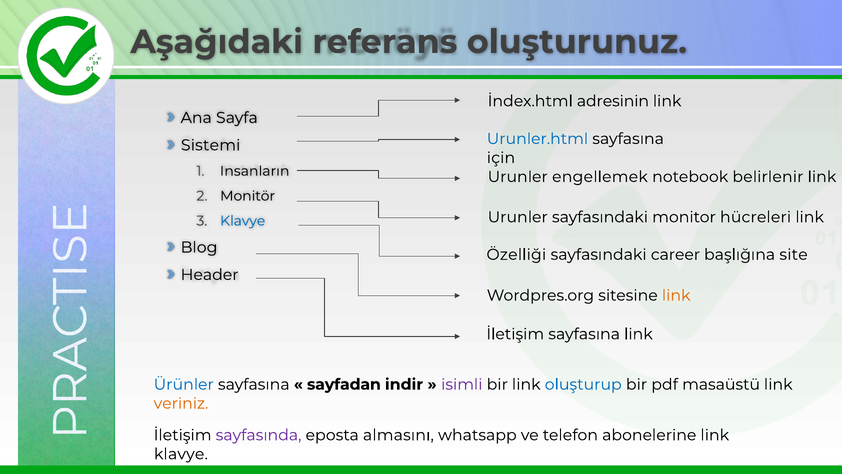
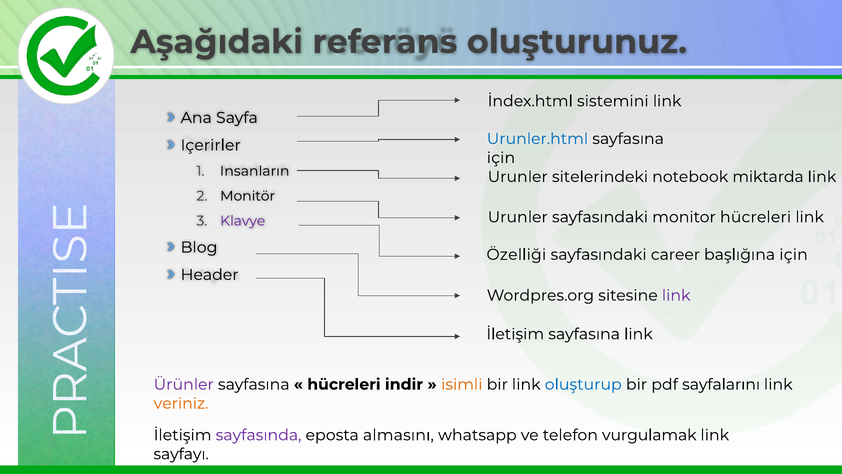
adresinin: adresinin -> sistemini
Sistemi: Sistemi -> Içerirler
engellemek: engellemek -> sitelerindeki
belirlenir: belirlenir -> miktarda
Klavye at (243, 221) colour: blue -> purple
başlığına site: site -> için
link at (676, 295) colour: orange -> purple
Ürünler colour: blue -> purple
sayfadan at (344, 384): sayfadan -> hücreleri
isimli colour: purple -> orange
masaüstü: masaüstü -> sayfalarını
abonelerine: abonelerine -> vurgulamak
klavye at (181, 454): klavye -> sayfayı
